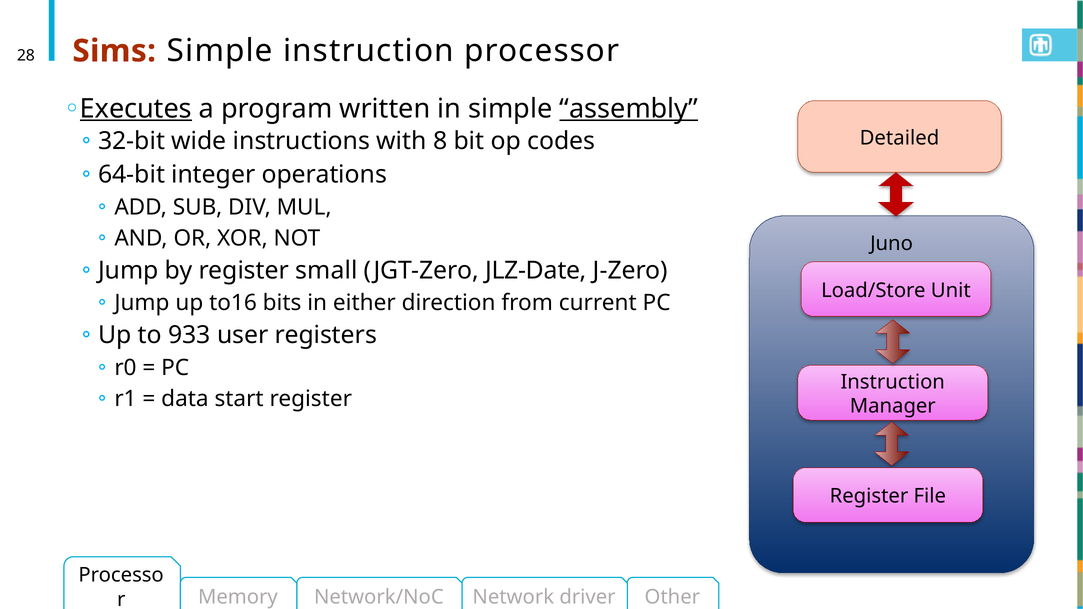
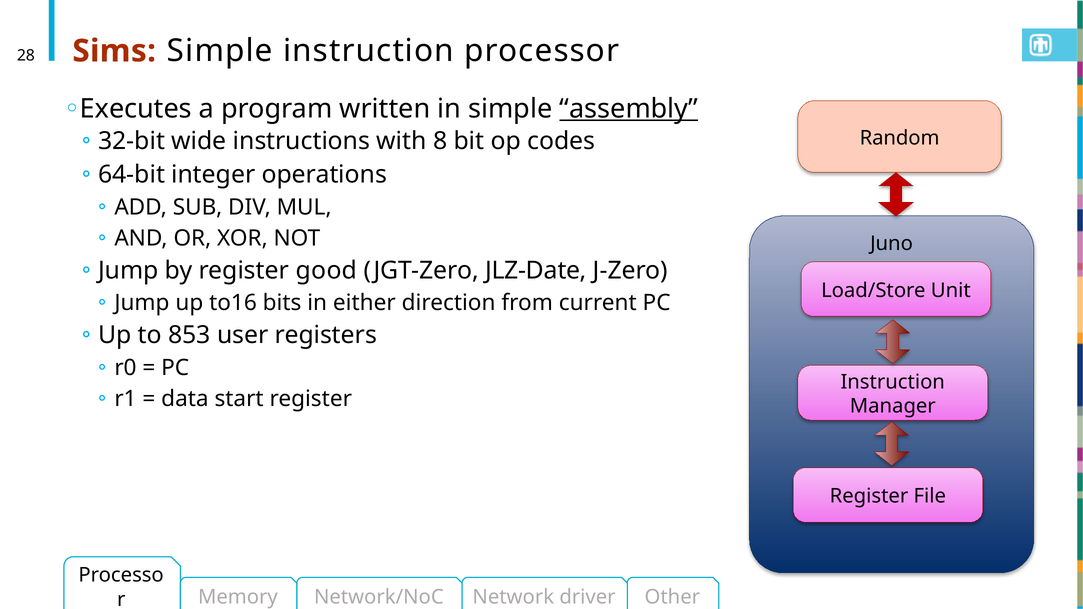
Executes underline: present -> none
Detailed: Detailed -> Random
small: small -> good
933: 933 -> 853
